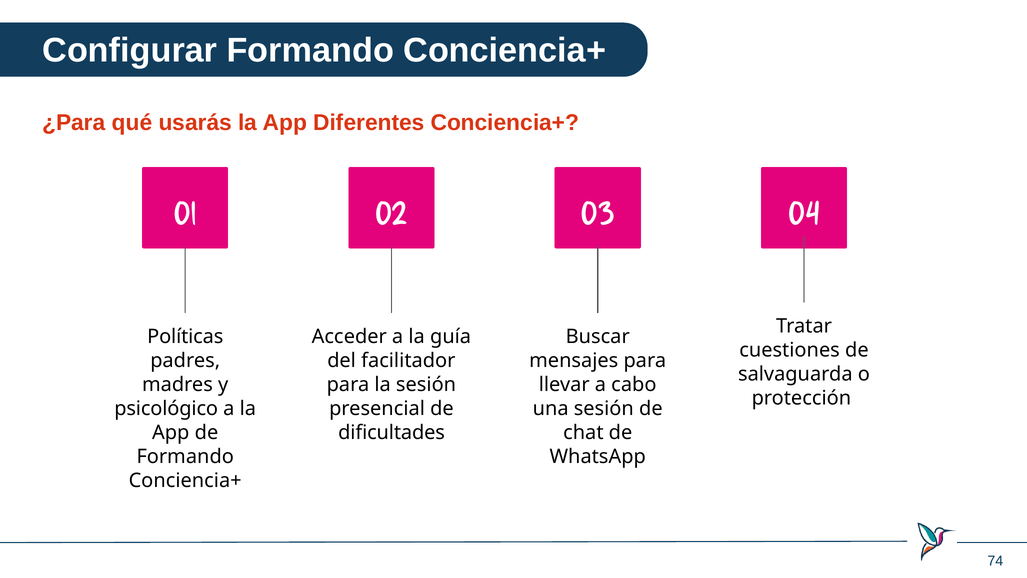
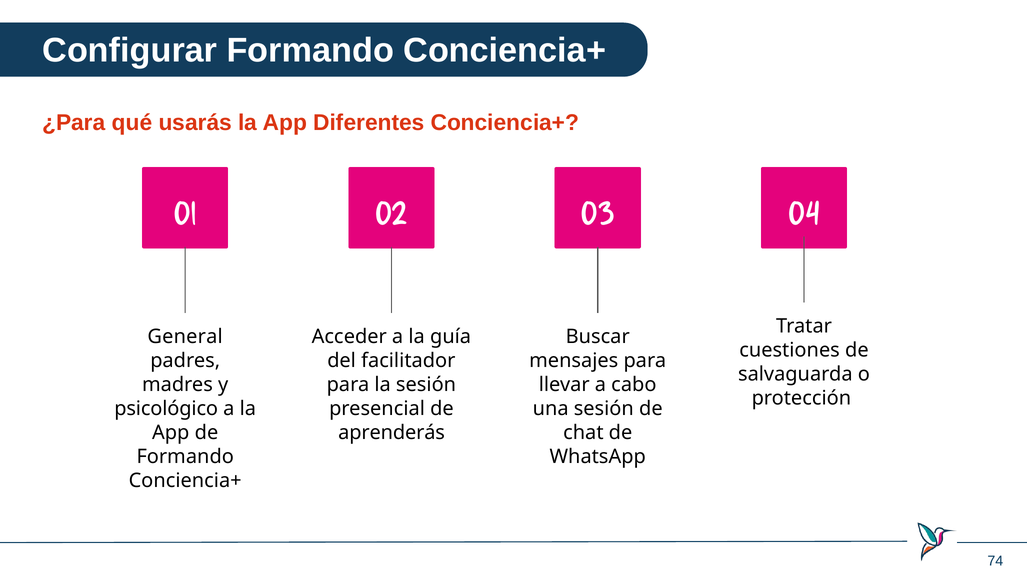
Políticas: Políticas -> General
dificultades: dificultades -> aprenderás
